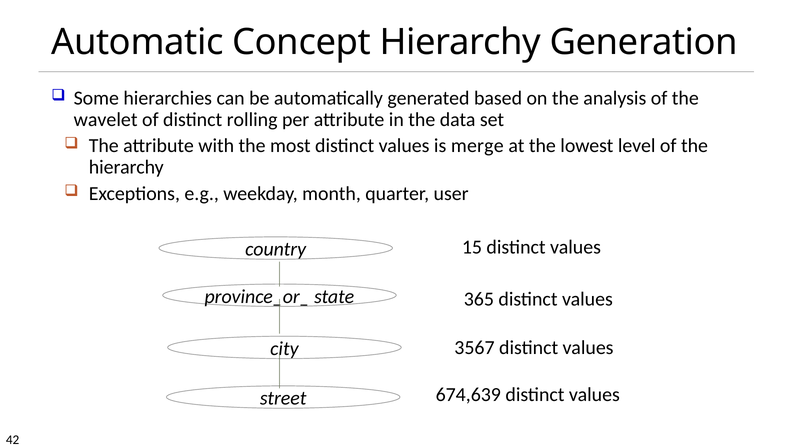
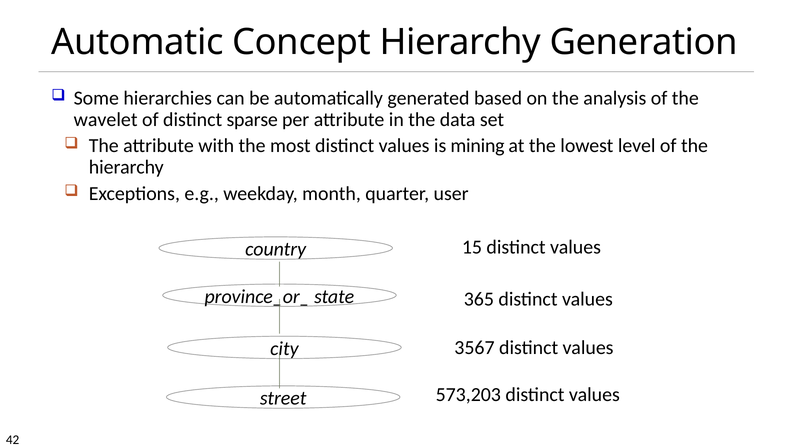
rolling: rolling -> sparse
merge: merge -> mining
674,639: 674,639 -> 573,203
